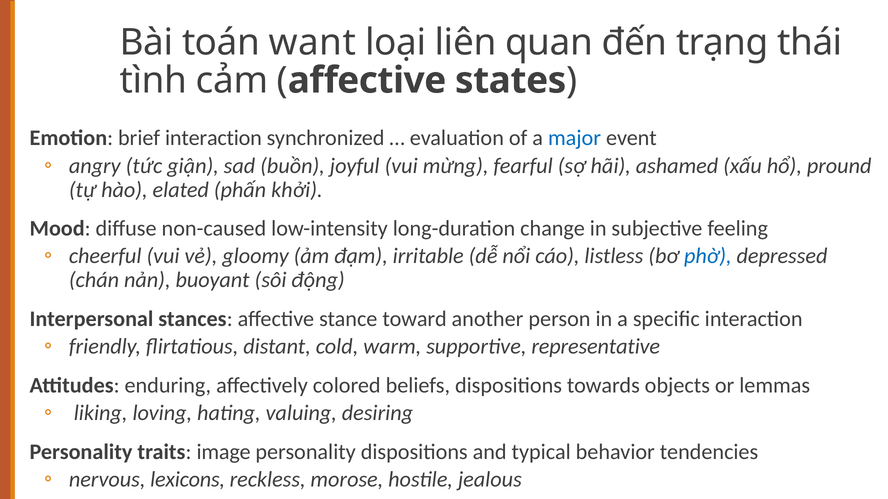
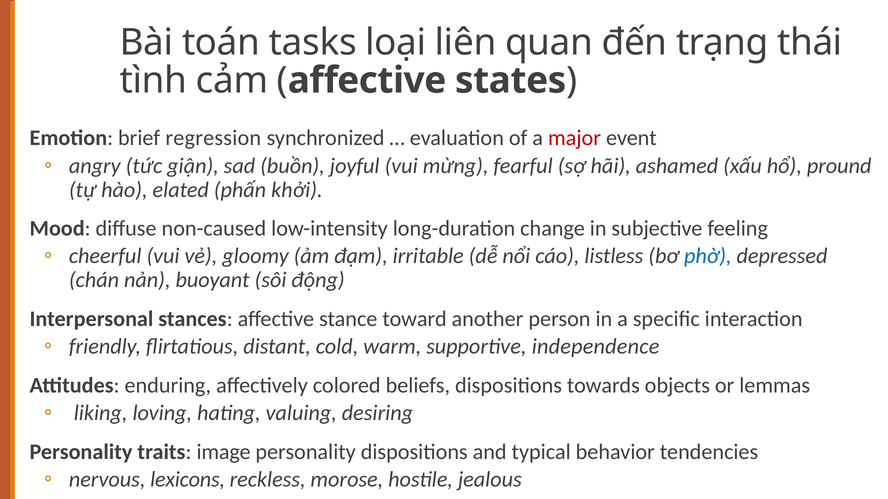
want: want -> tasks
brief interaction: interaction -> regression
major colour: blue -> red
representative: representative -> independence
